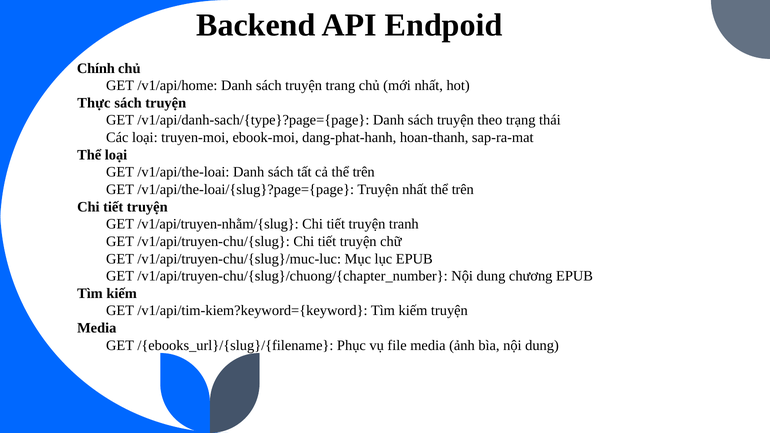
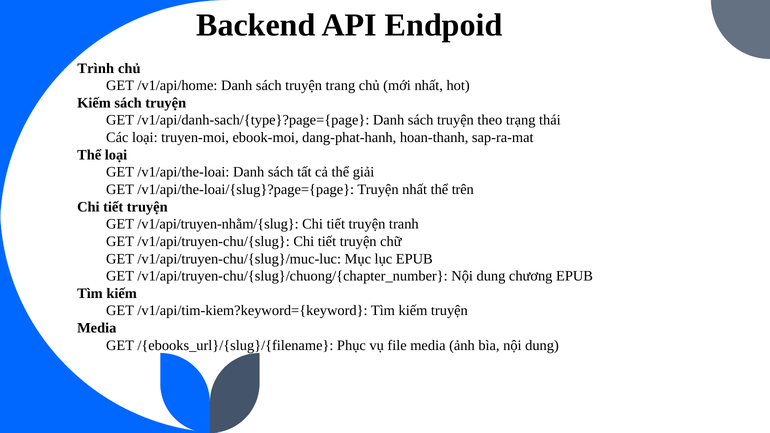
Chính: Chính -> Trình
Thực at (94, 103): Thực -> Kiếm
cả thể trên: trên -> giải
